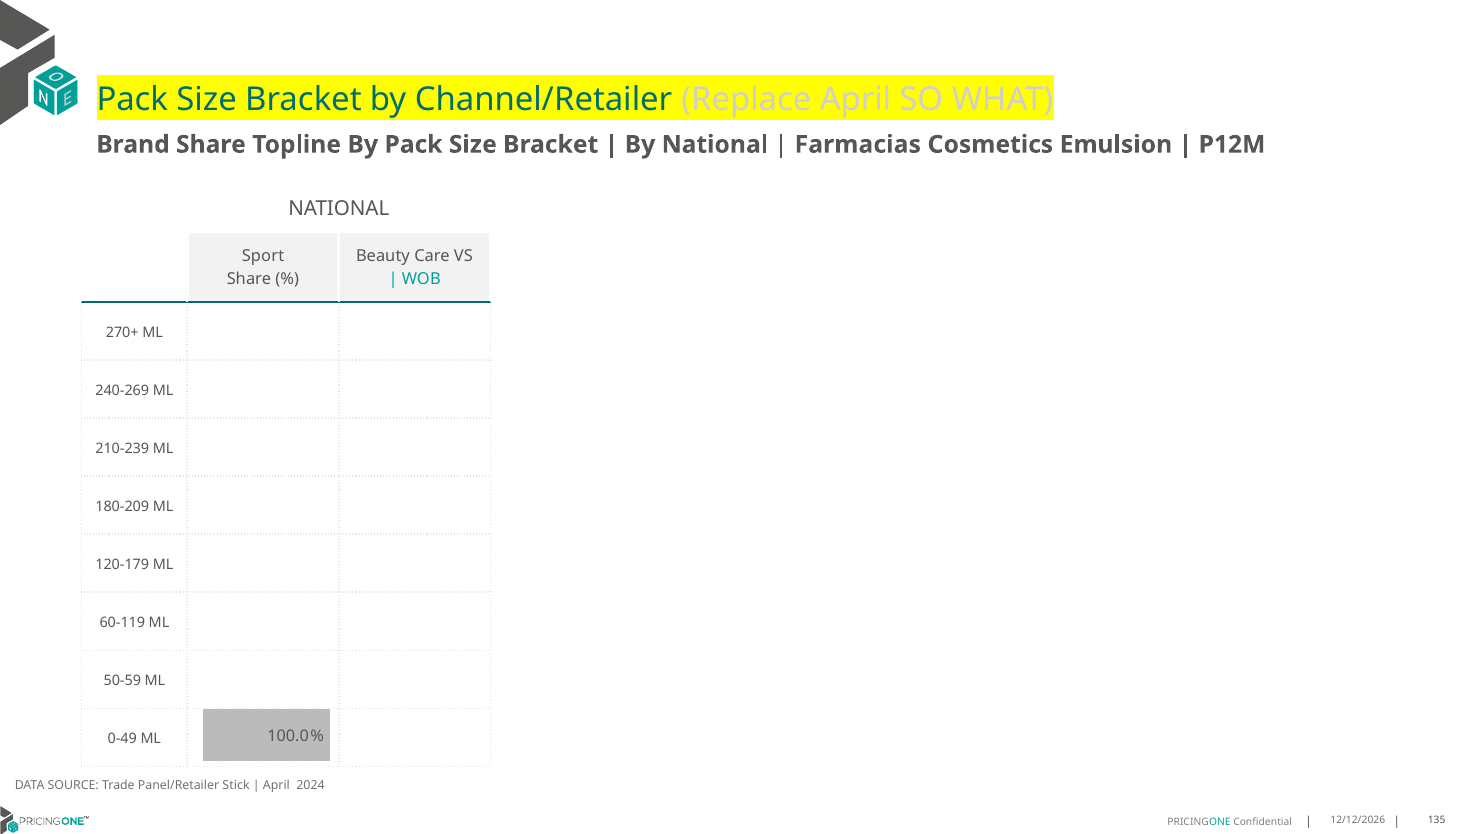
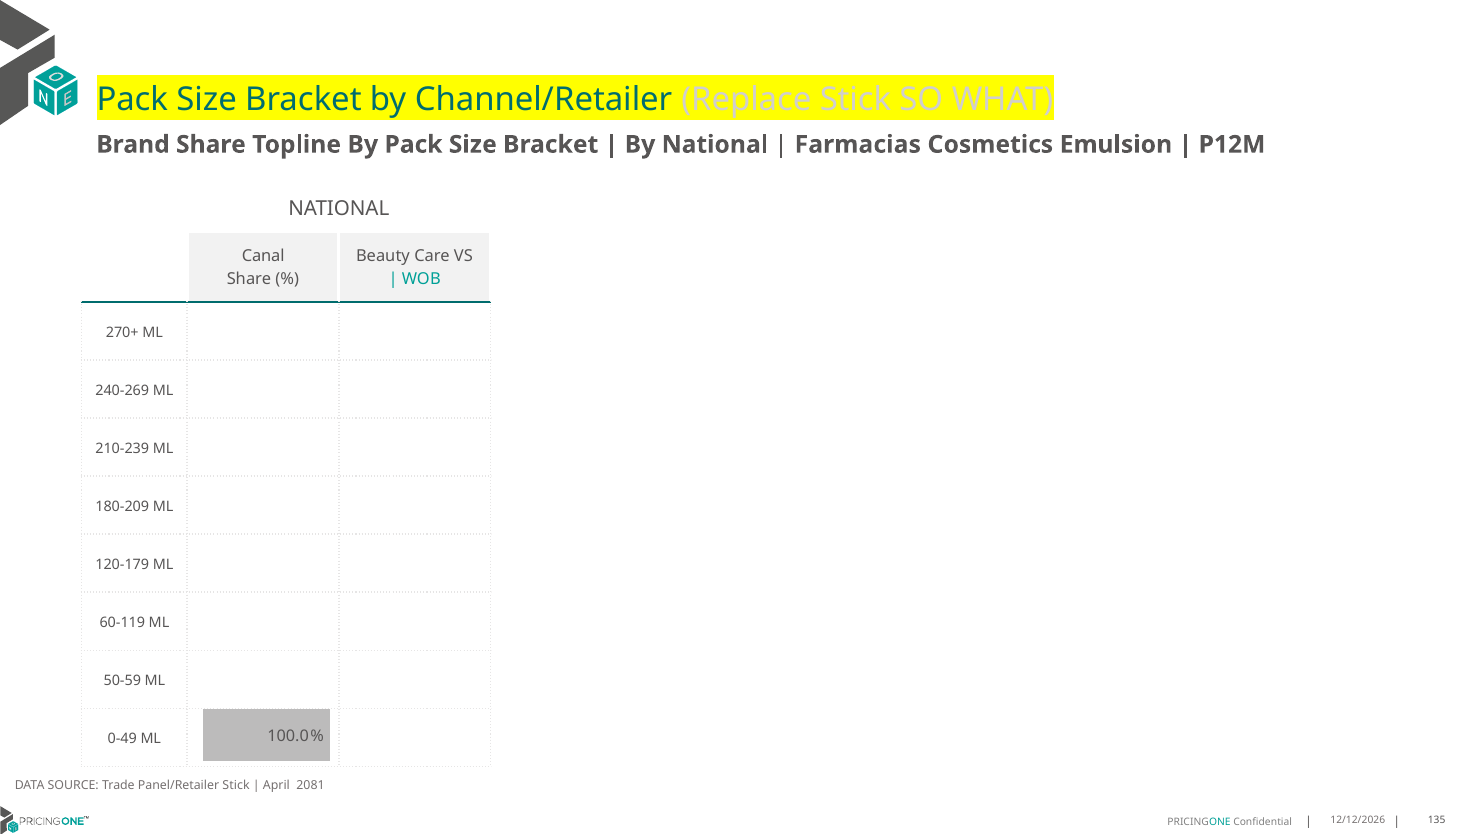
Replace April: April -> Stick
Sport: Sport -> Canal
2024: 2024 -> 2081
